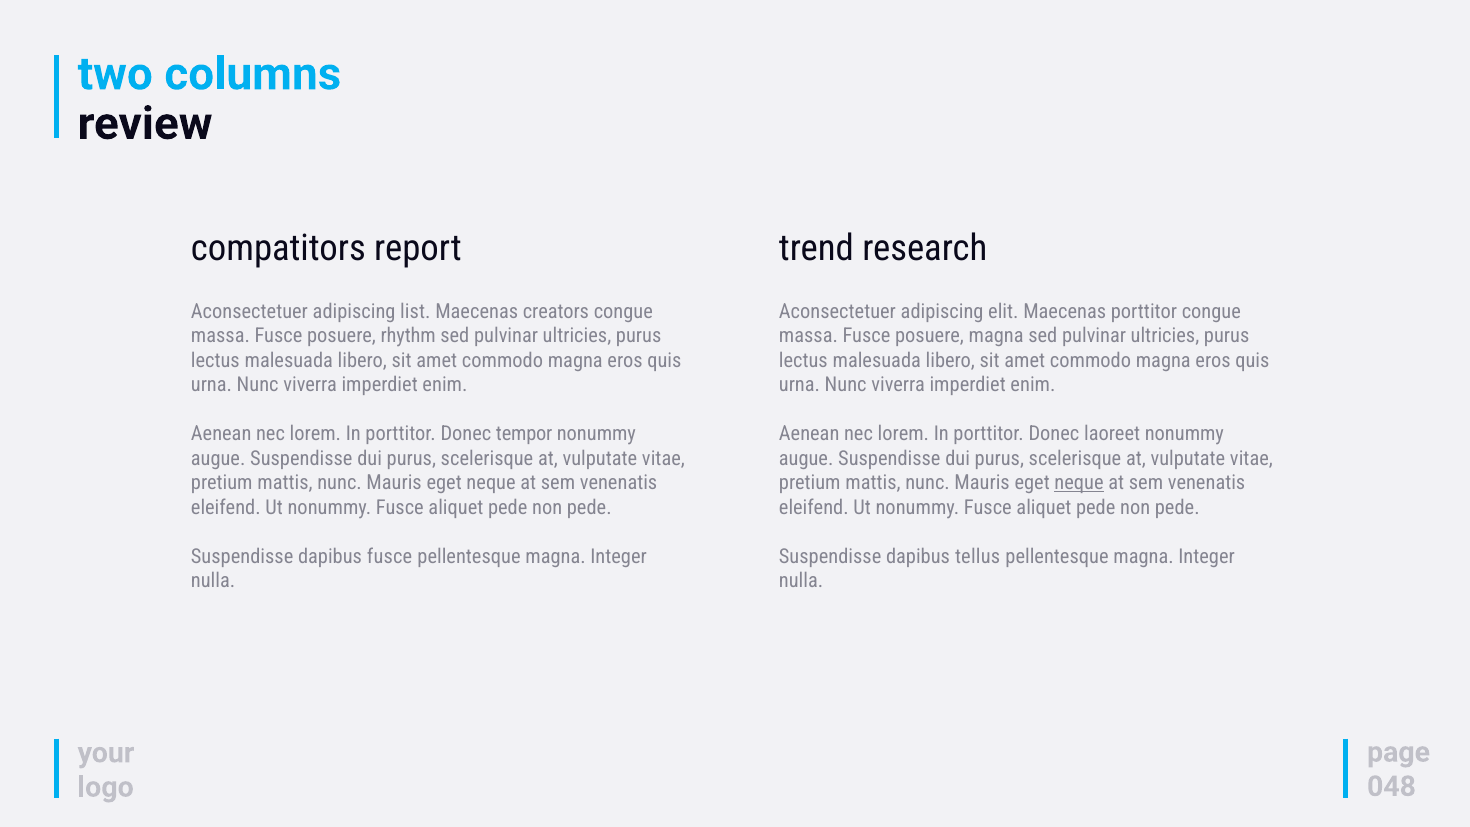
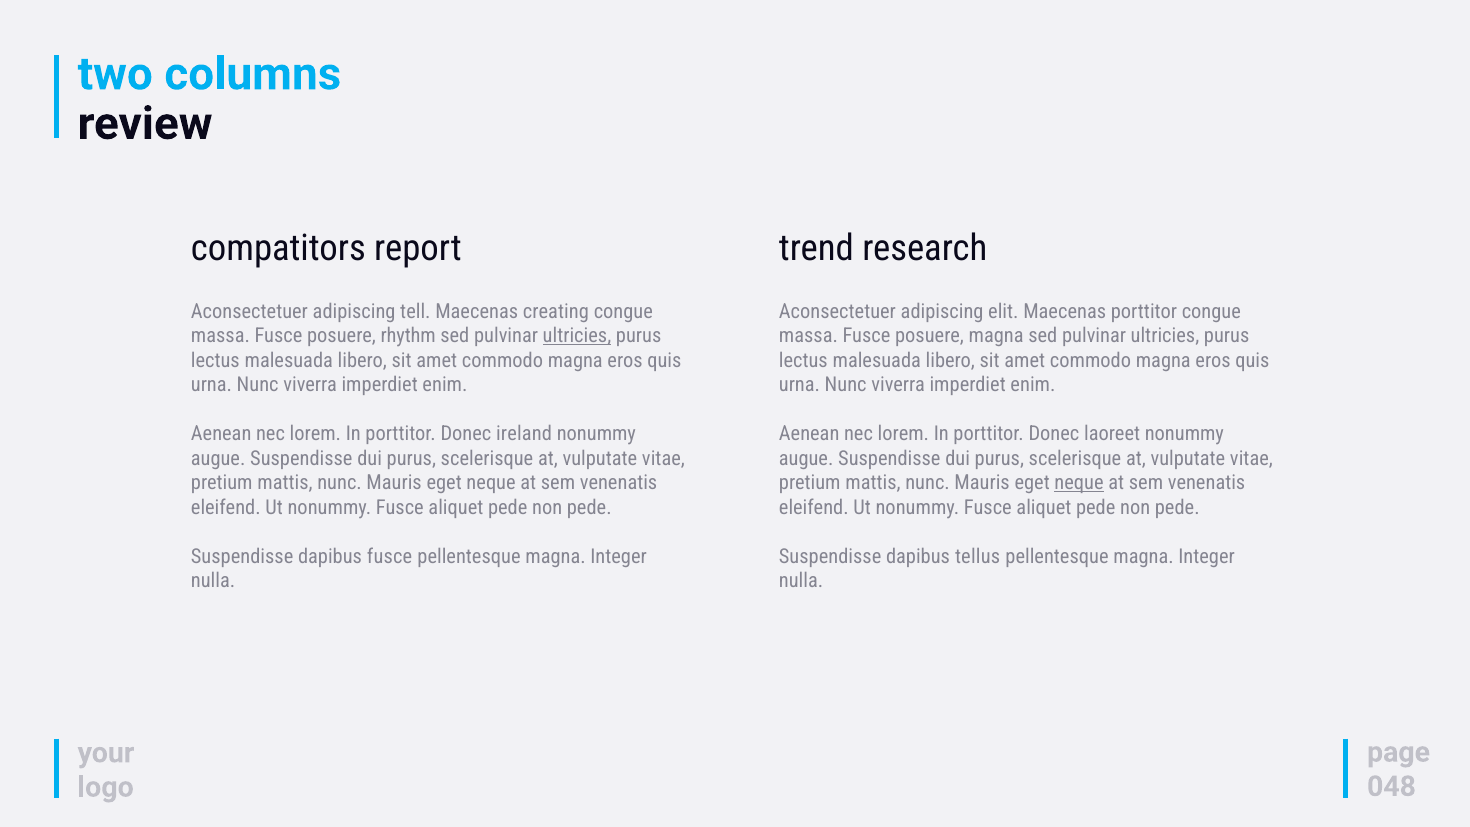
list: list -> tell
creators: creators -> creating
ultricies at (577, 336) underline: none -> present
tempor: tempor -> ireland
